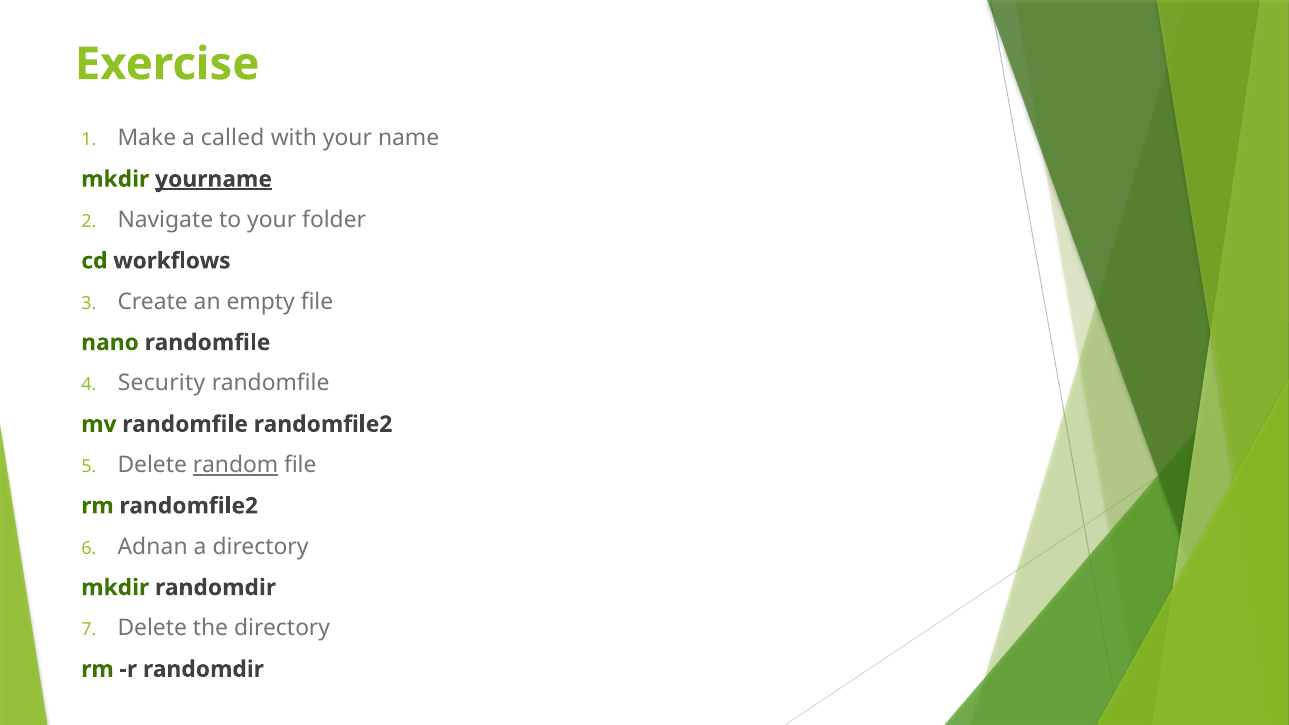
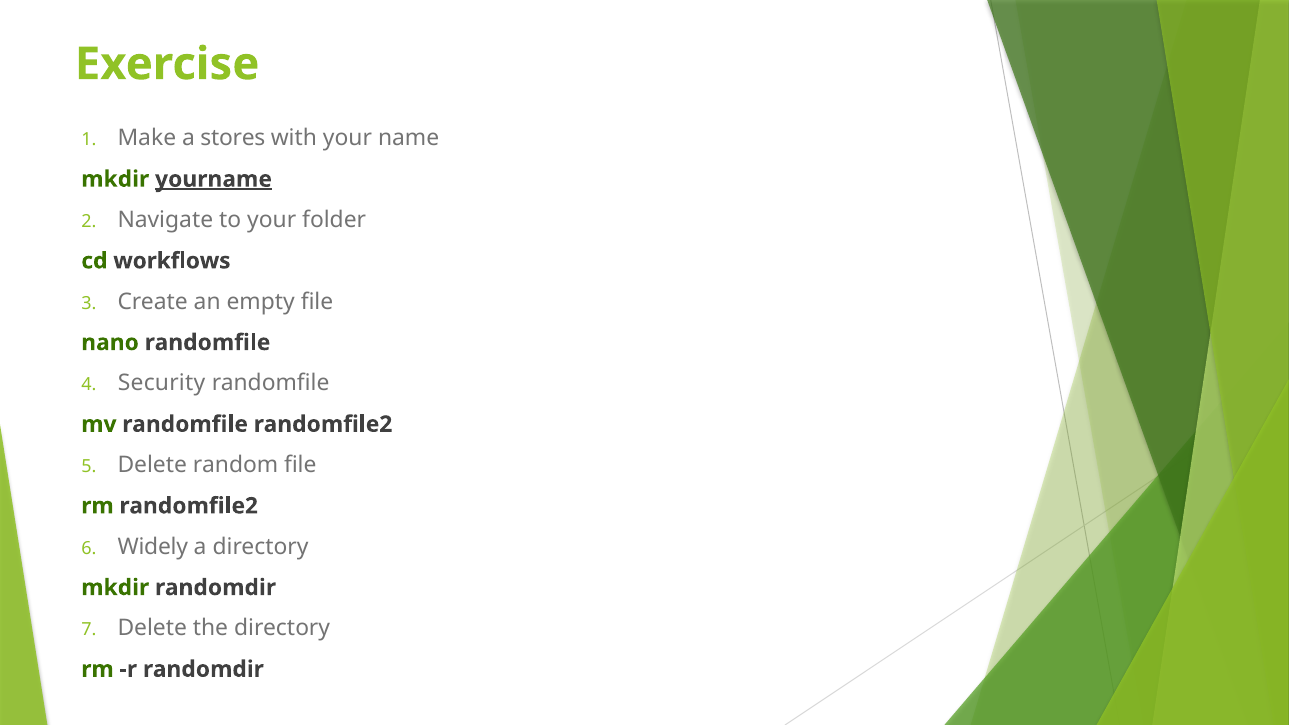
called: called -> stores
random underline: present -> none
Adnan: Adnan -> Widely
